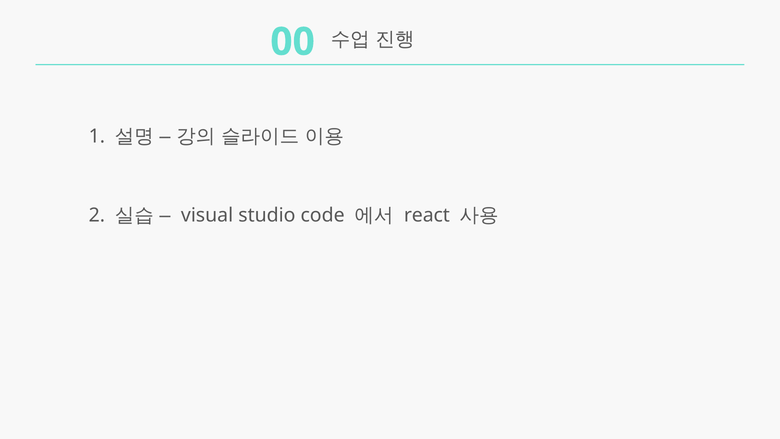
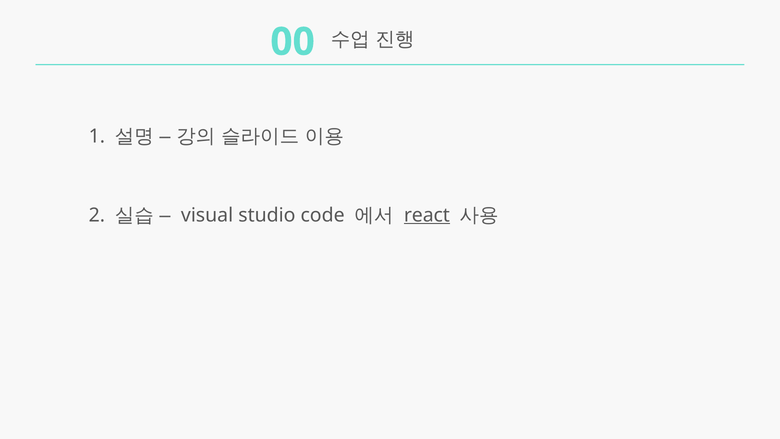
react underline: none -> present
